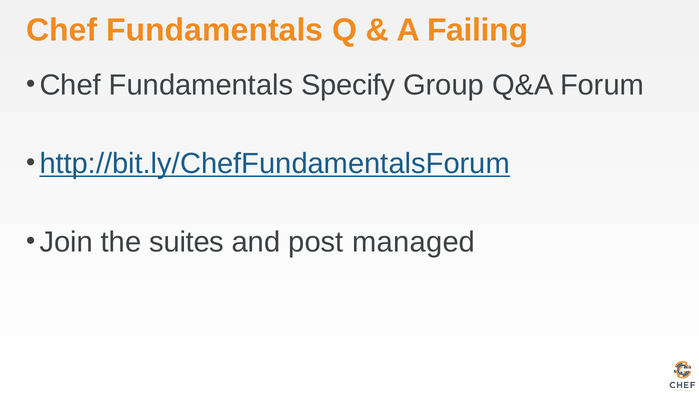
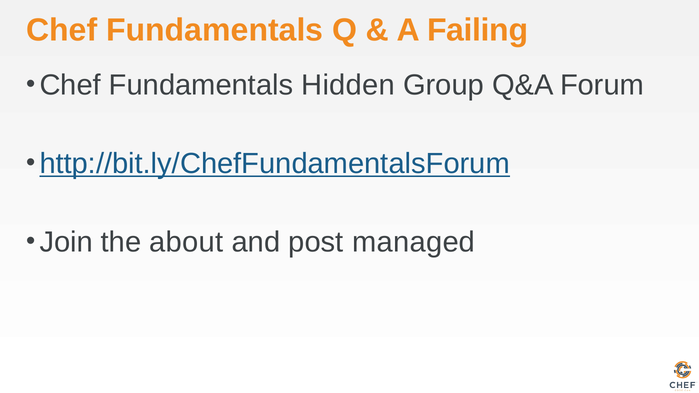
Specify: Specify -> Hidden
suites: suites -> about
